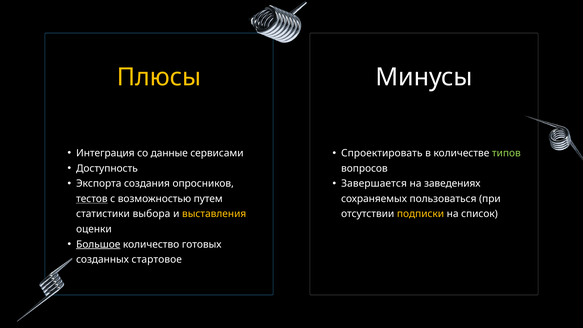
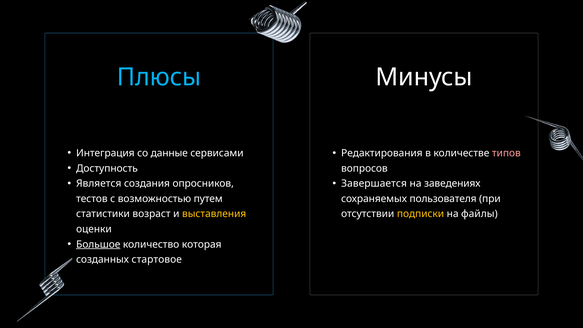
Плюсы colour: yellow -> light blue
Спроектировать: Спроектировать -> Редактирования
типов colour: light green -> pink
Экспорта: Экспорта -> Является
тестов underline: present -> none
пользоваться: пользоваться -> пользователя
выбора: выбора -> возраст
список: список -> файлы
готовых: готовых -> которая
